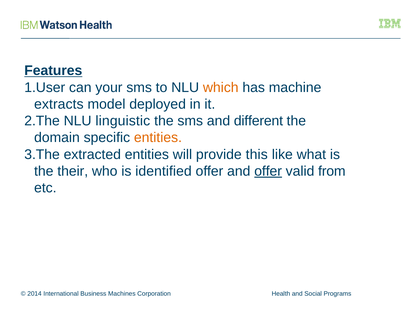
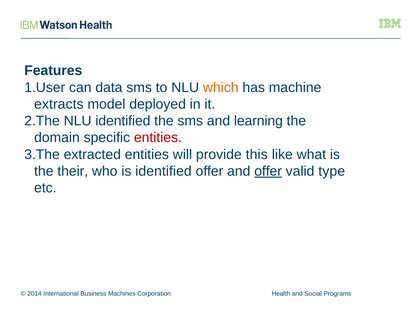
Features underline: present -> none
your: your -> data
NLU linguistic: linguistic -> identified
different: different -> learning
entities at (158, 137) colour: orange -> red
from: from -> type
